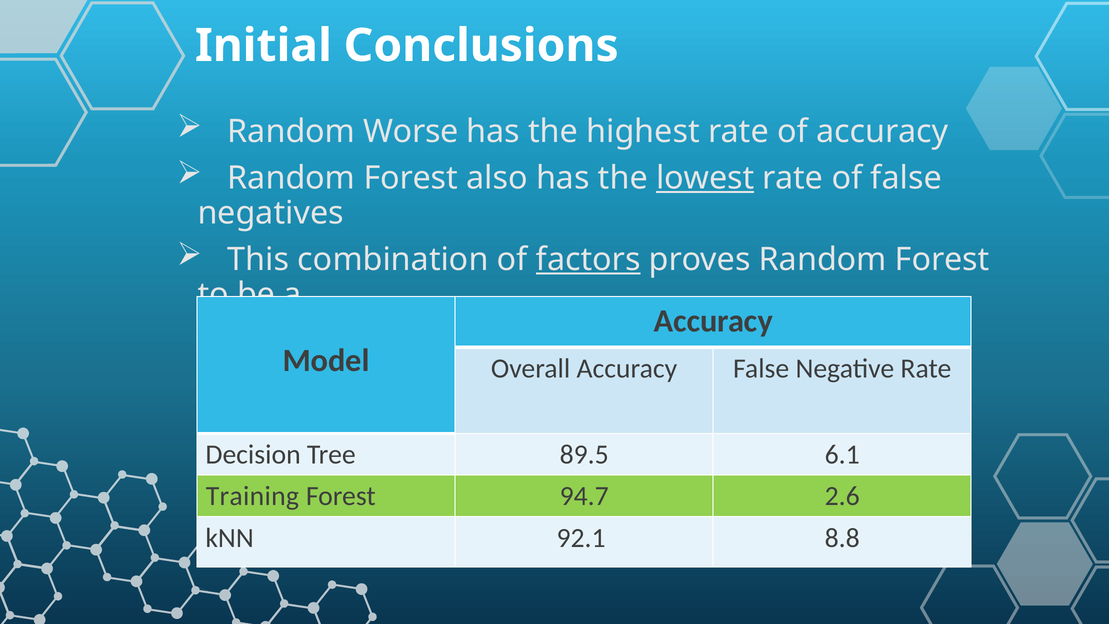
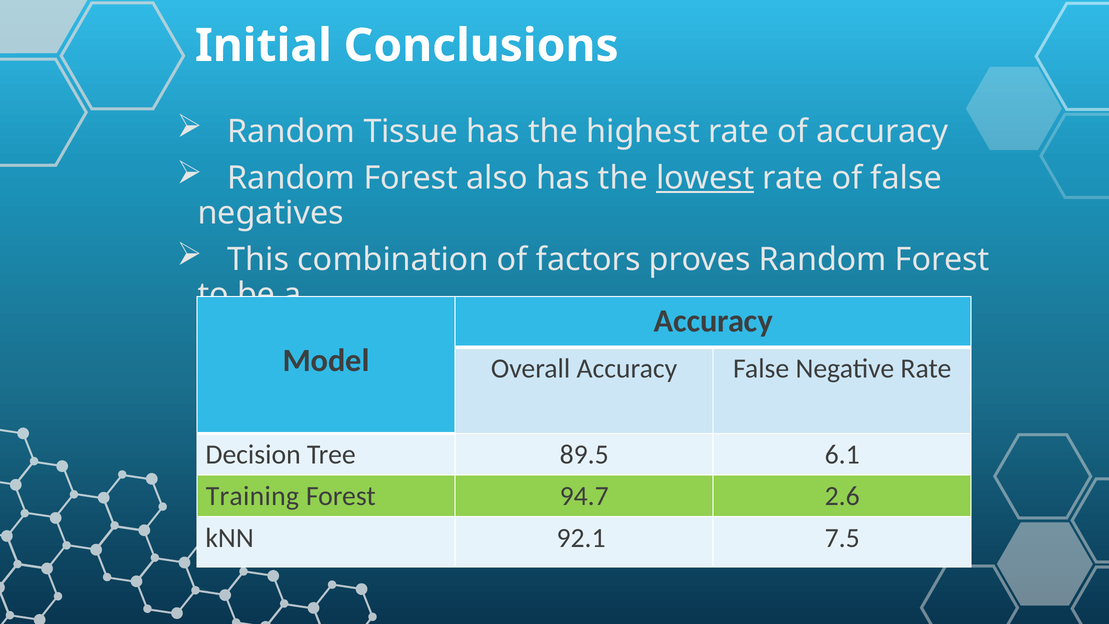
Worse: Worse -> Tissue
factors underline: present -> none
8.8: 8.8 -> 7.5
